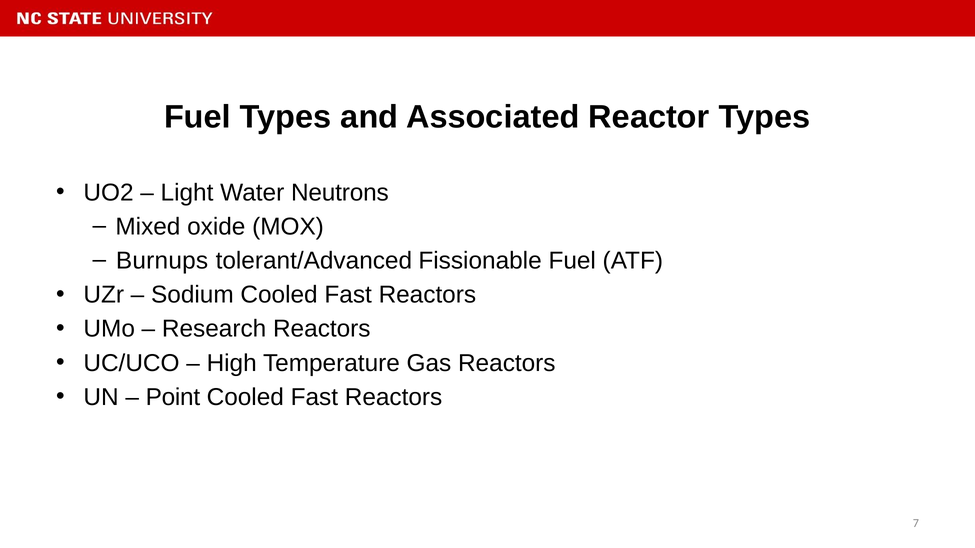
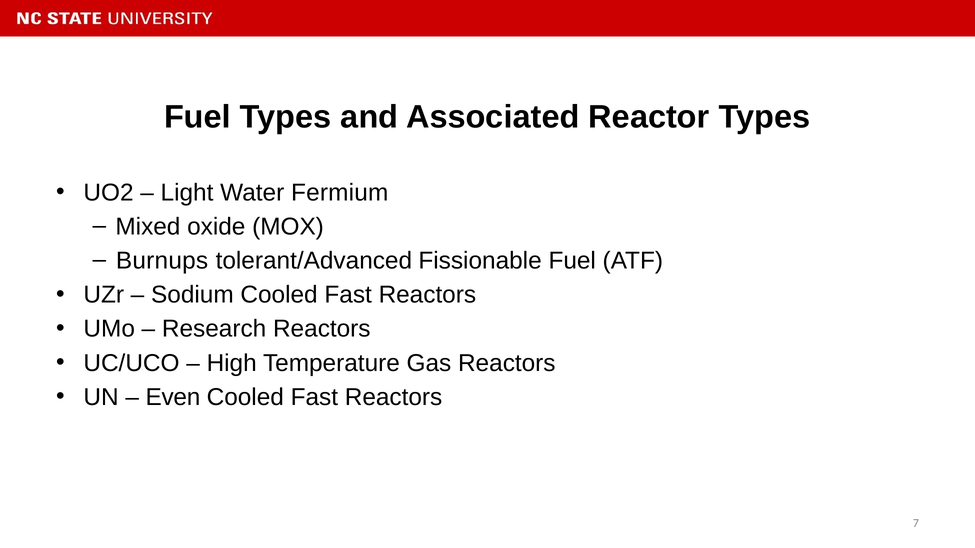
Neutrons: Neutrons -> Fermium
Point: Point -> Even
